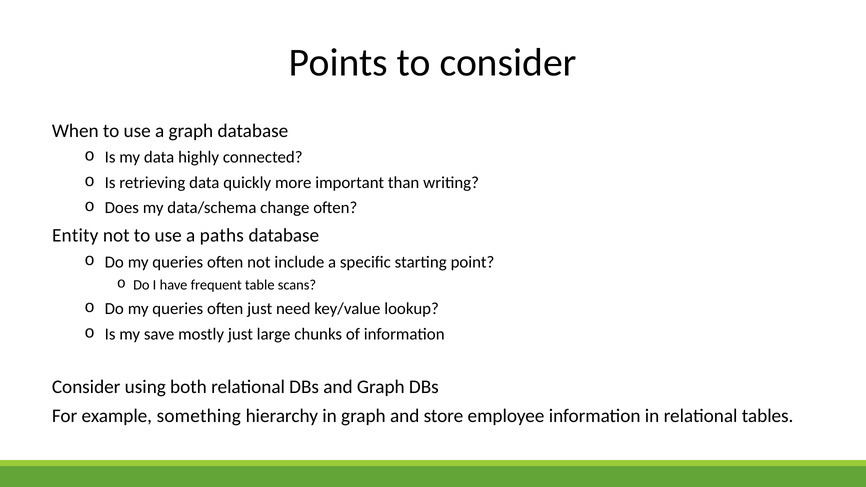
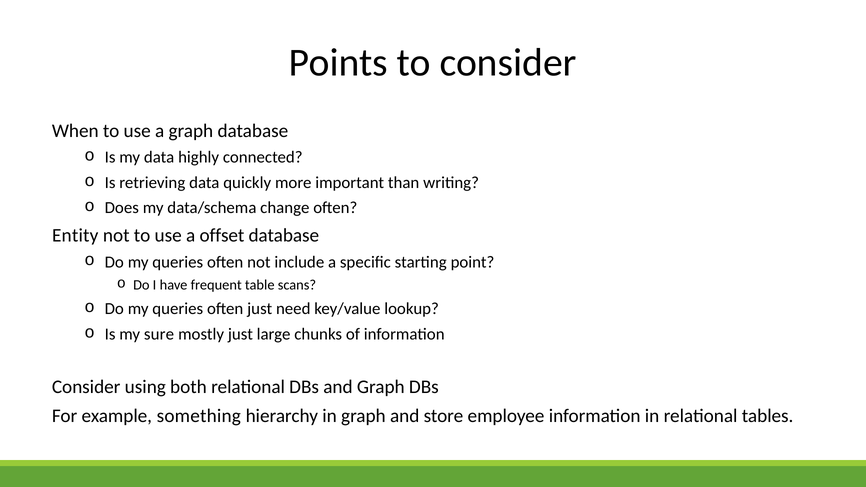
paths: paths -> offset
save: save -> sure
